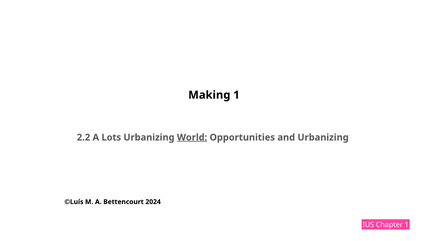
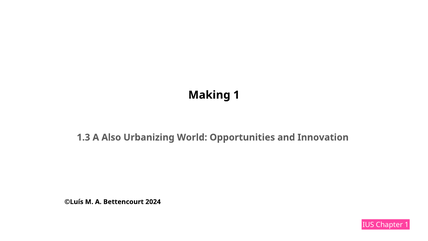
2.2: 2.2 -> 1.3
Lots: Lots -> Also
World underline: present -> none
and Urbanizing: Urbanizing -> Innovation
